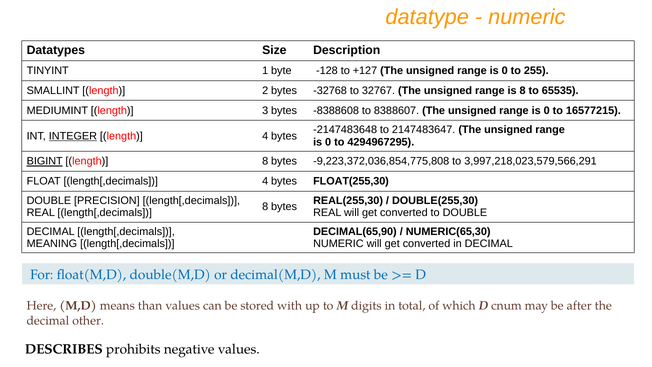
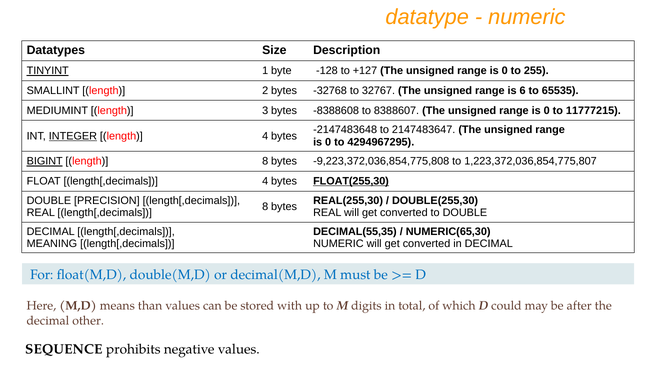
TINYINT underline: none -> present
is 8: 8 -> 6
16577215: 16577215 -> 11777215
3,997,218,023,579,566,291: 3,997,218,023,579,566,291 -> 1,223,372,036,854,775,807
FLOAT(255,30 underline: none -> present
DECIMAL(65,90: DECIMAL(65,90 -> DECIMAL(55,35
cnum: cnum -> could
DESCRIBES: DESCRIBES -> SEQUENCE
